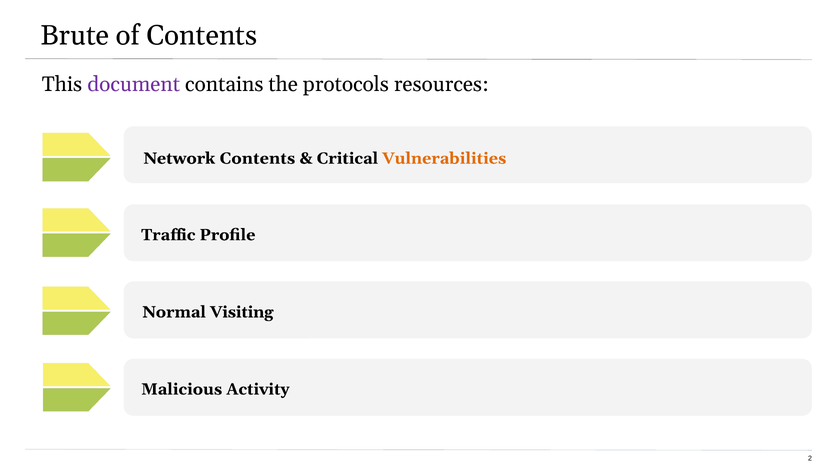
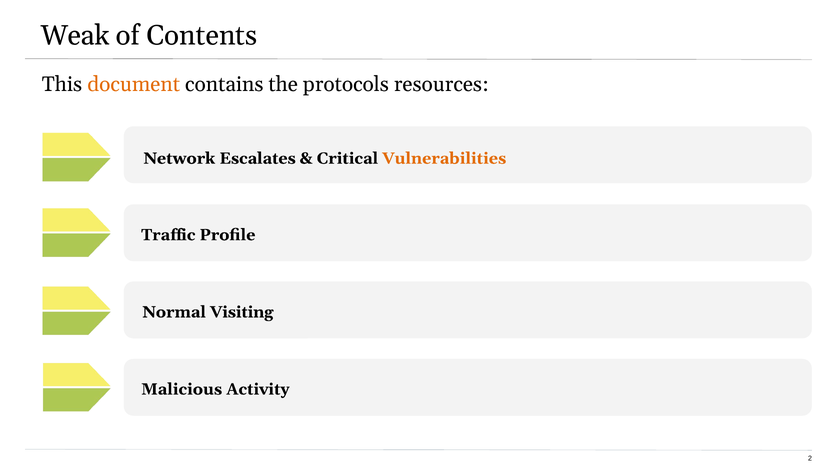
Brute: Brute -> Weak
document colour: purple -> orange
Network Contents: Contents -> Escalates
